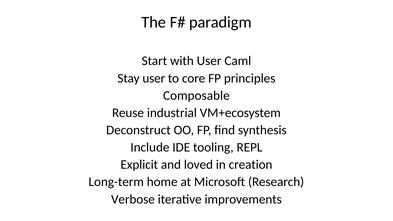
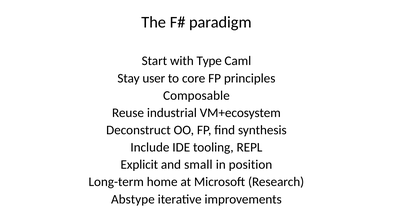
with User: User -> Type
loved: loved -> small
creation: creation -> position
Verbose: Verbose -> Abstype
